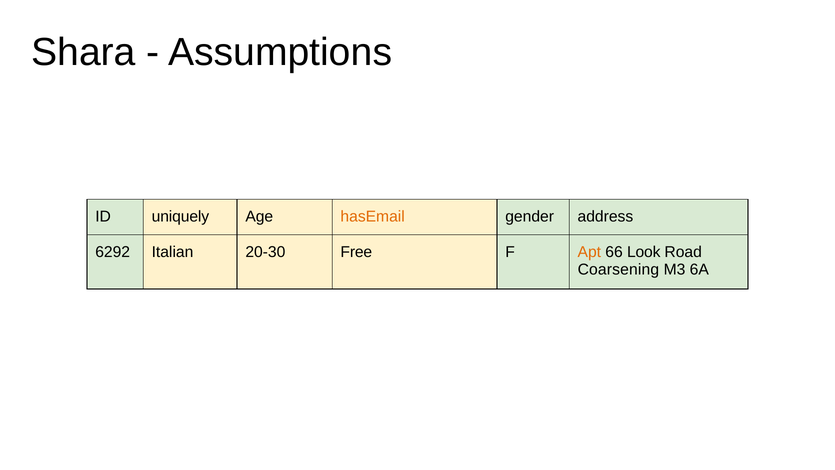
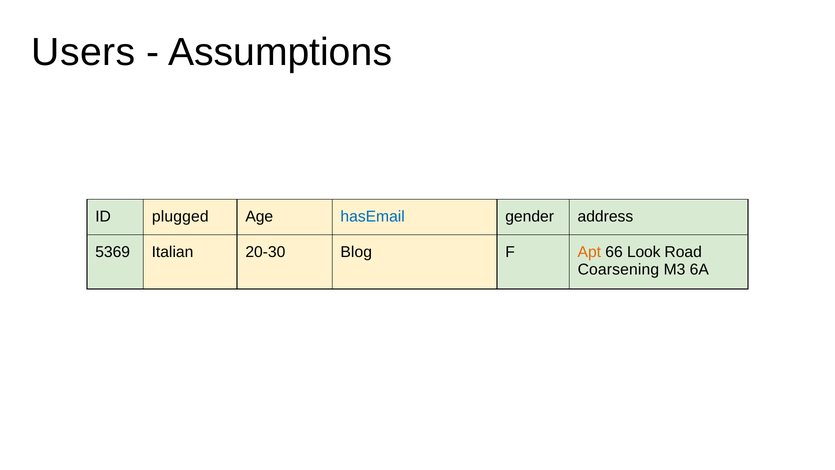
Shara: Shara -> Users
uniquely: uniquely -> plugged
hasEmail colour: orange -> blue
6292: 6292 -> 5369
Free: Free -> Blog
